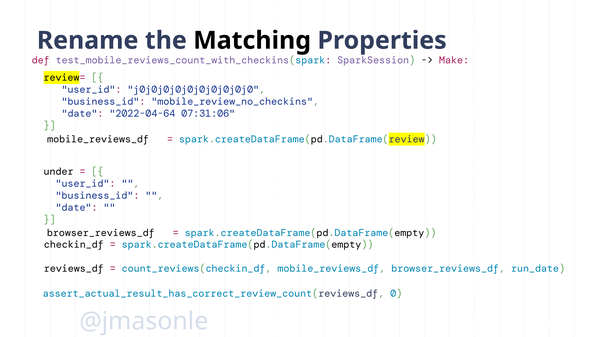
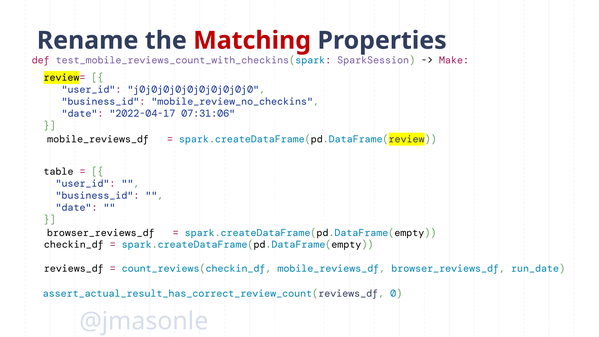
Matching colour: black -> red
2022-04-64: 2022-04-64 -> 2022-04-17
under: under -> table
